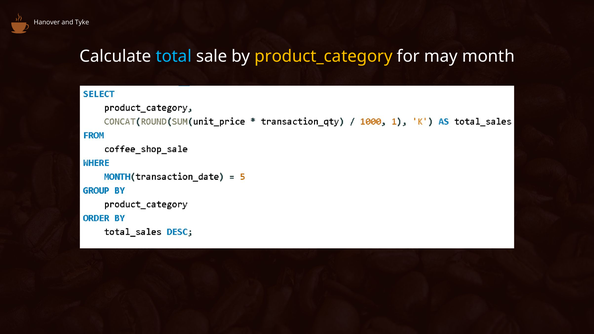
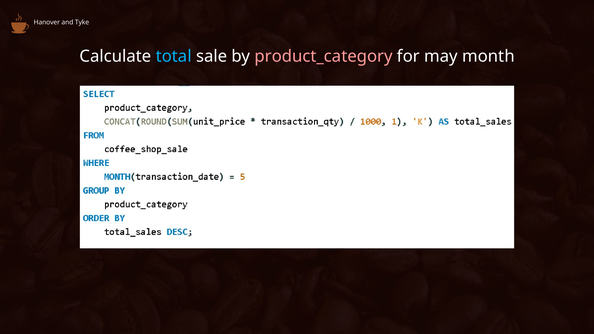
product_category colour: yellow -> pink
